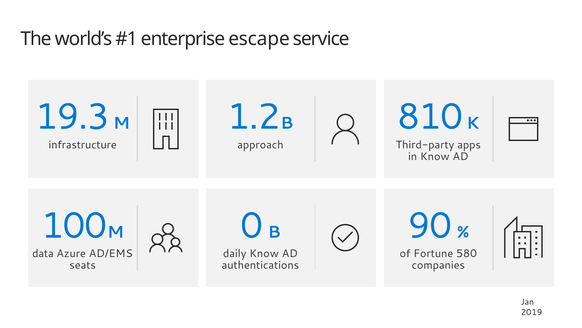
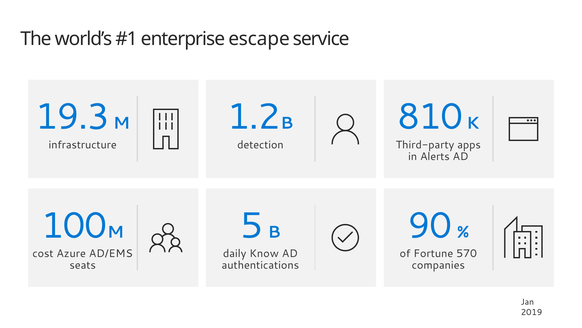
approach: approach -> detection
in Know: Know -> Alerts
0: 0 -> 5
data: data -> cost
580: 580 -> 570
